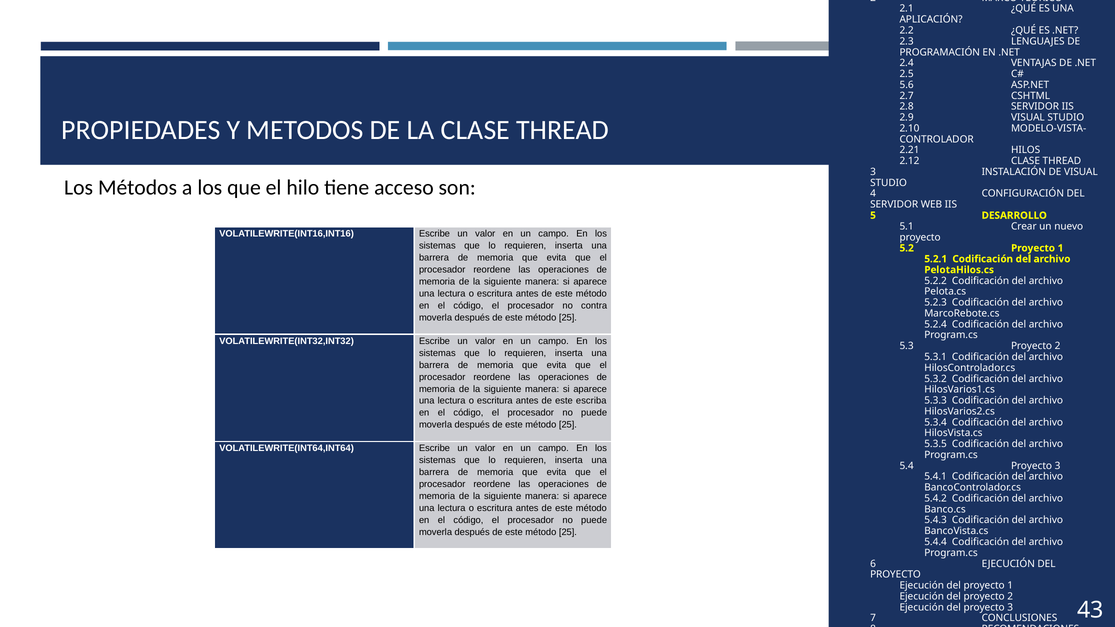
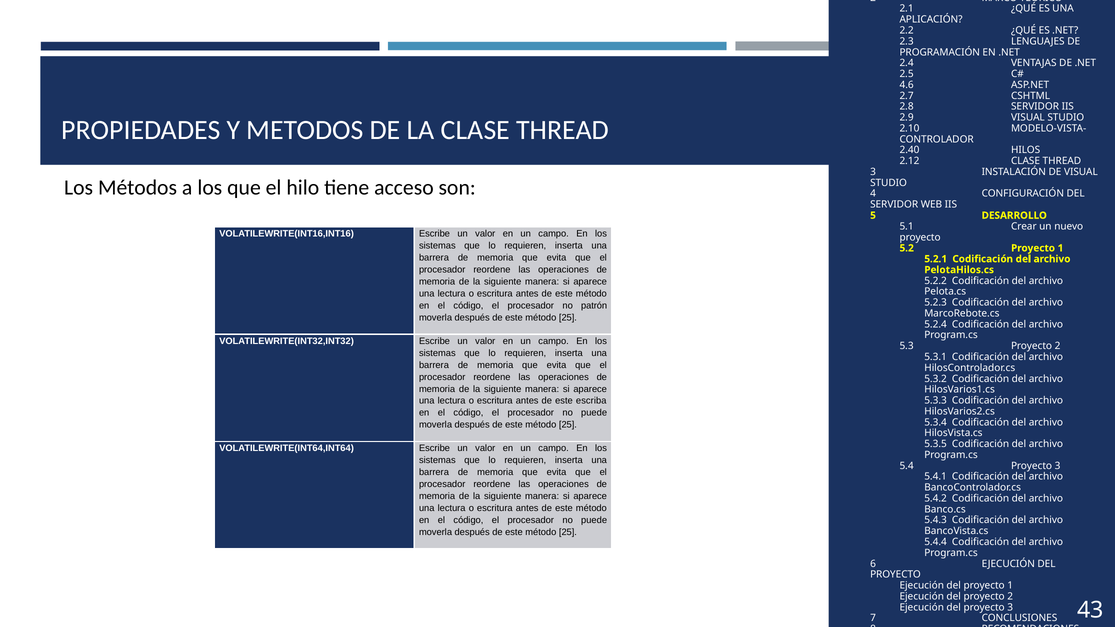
5.6: 5.6 -> 4.6
2.21: 2.21 -> 2.40
contra: contra -> patrón
